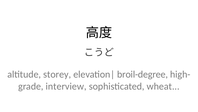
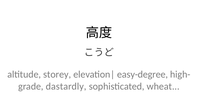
broil-degree: broil-degree -> easy-degree
interview: interview -> dastardly
